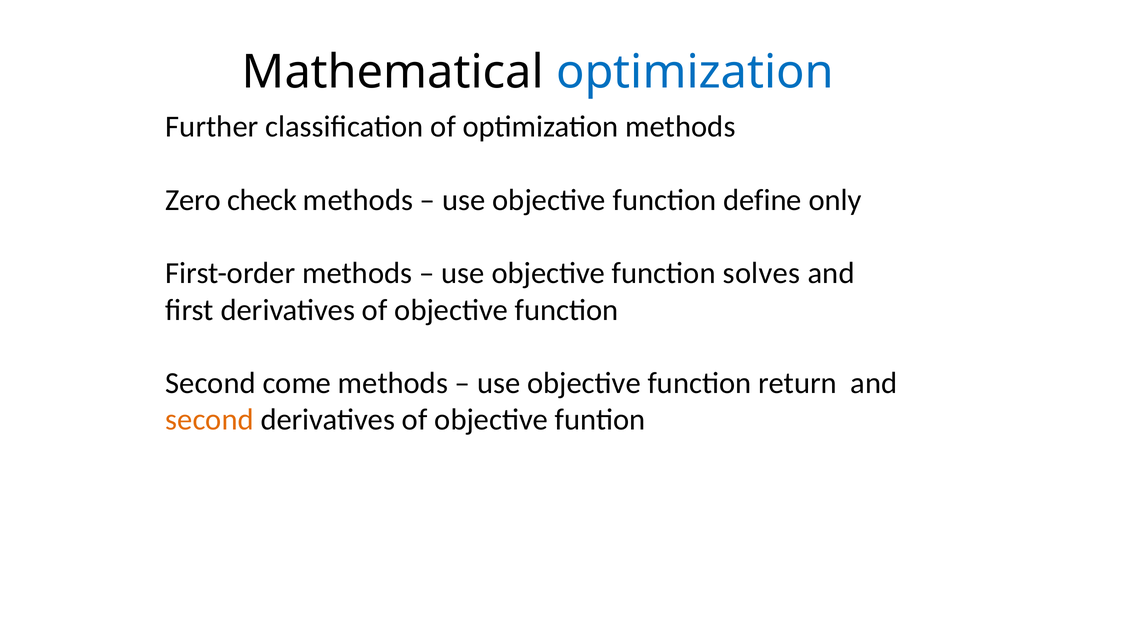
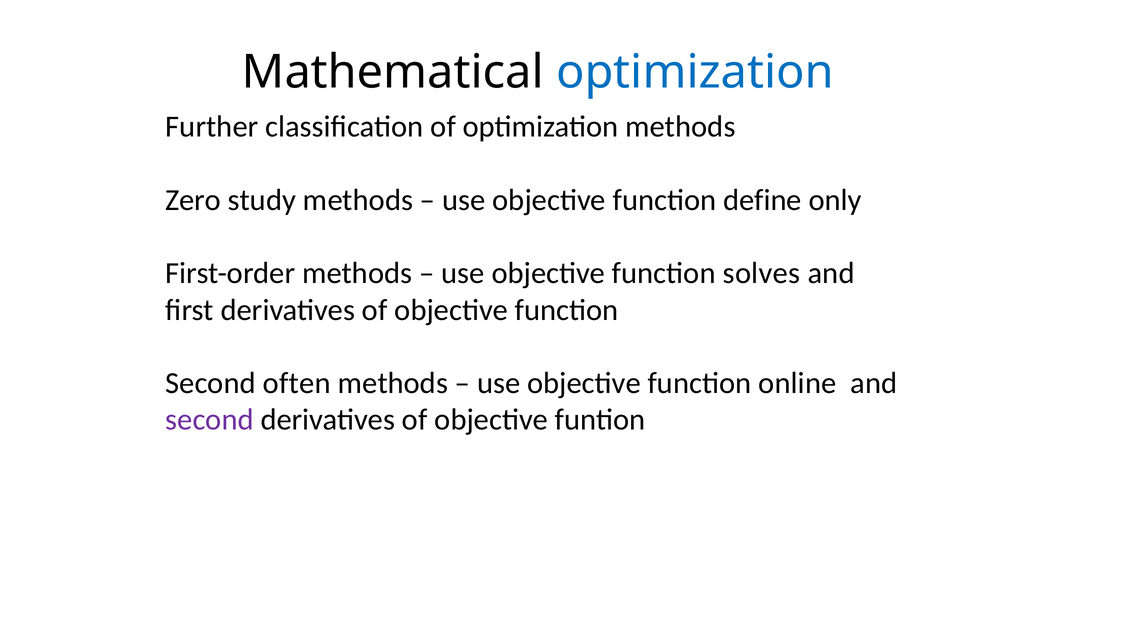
check: check -> study
come: come -> often
return: return -> online
second at (210, 420) colour: orange -> purple
